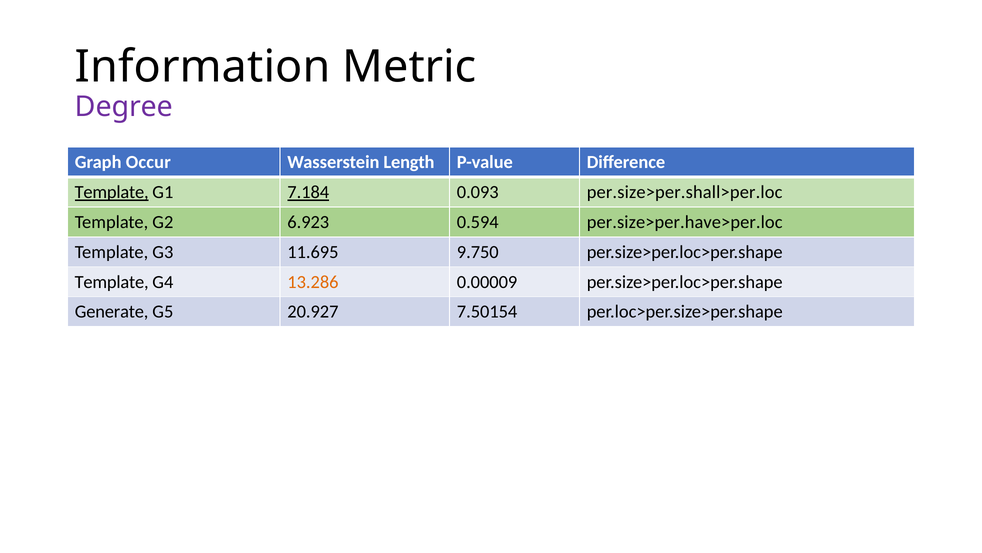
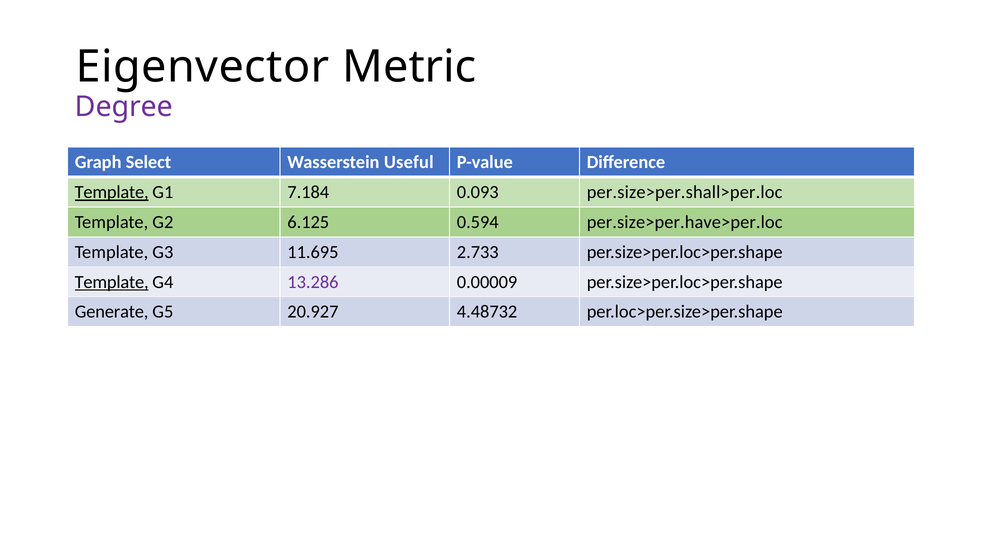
Information: Information -> Eigenvector
Occur: Occur -> Select
Length: Length -> Useful
7.184 underline: present -> none
6.923: 6.923 -> 6.125
9.750: 9.750 -> 2.733
Template at (112, 282) underline: none -> present
13.286 colour: orange -> purple
7.50154: 7.50154 -> 4.48732
